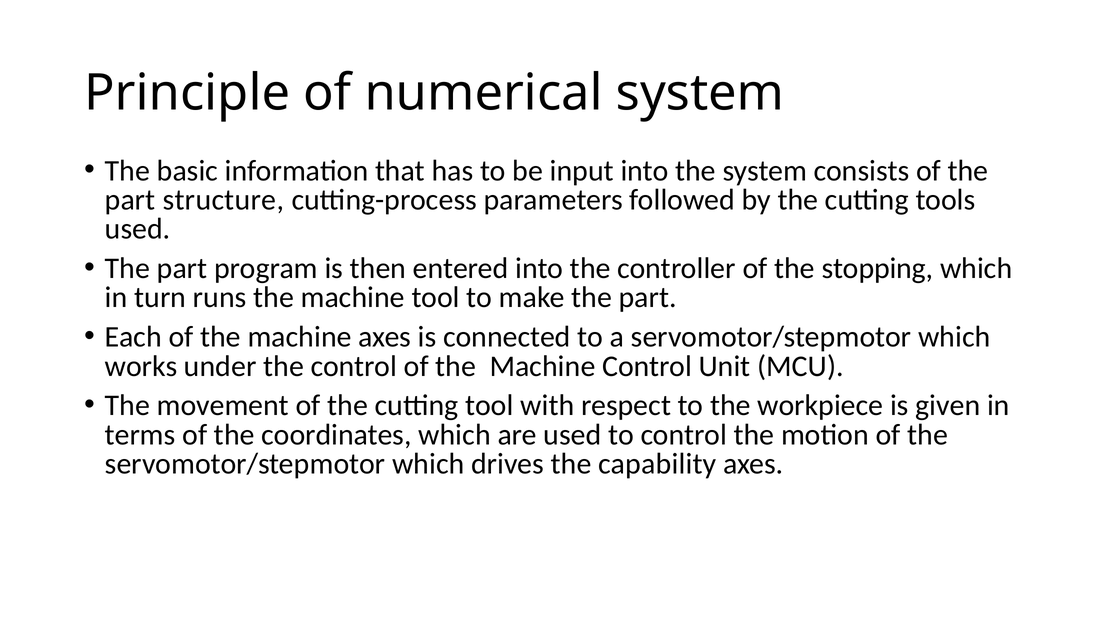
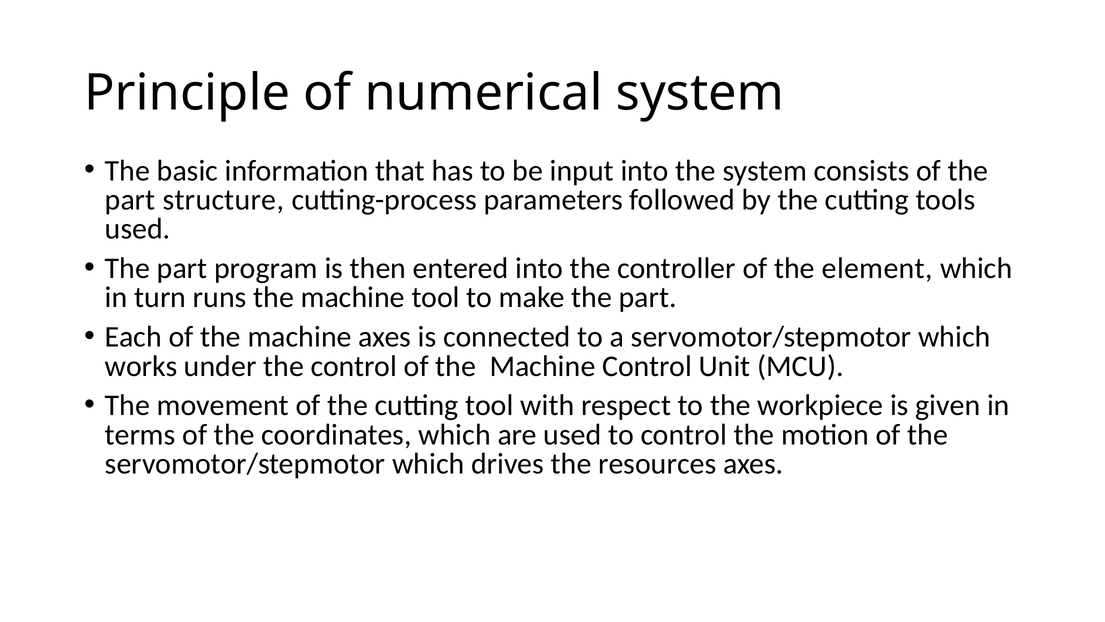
stopping: stopping -> element
capability: capability -> resources
